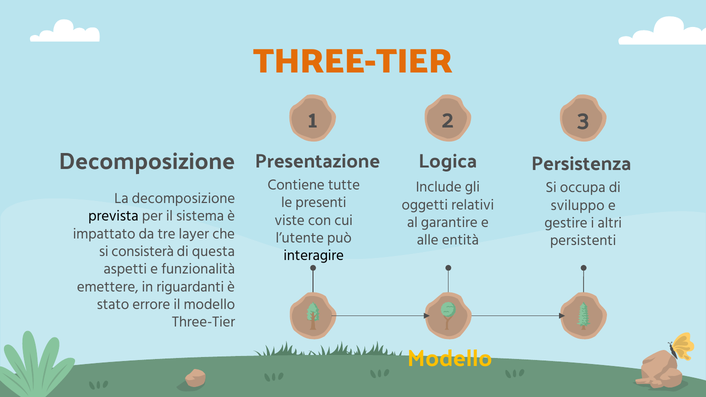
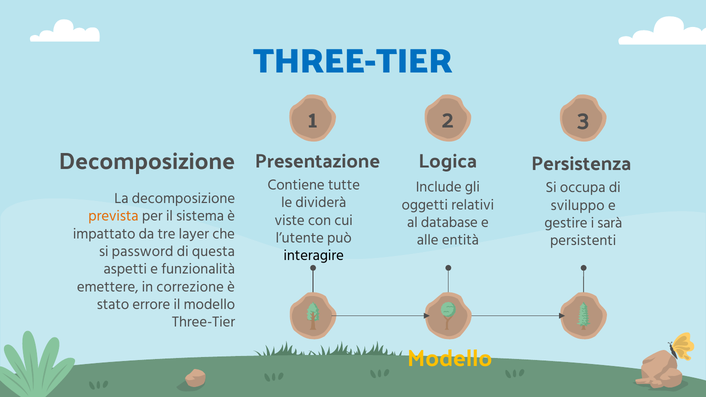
THREE-TIER at (353, 62) colour: orange -> blue
presenti: presenti -> dividerà
prevista colour: black -> orange
garantire: garantire -> database
altri: altri -> sarà
consisterà: consisterà -> password
riguardanti: riguardanti -> correzione
